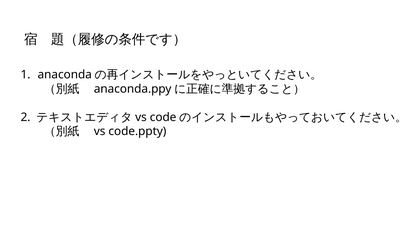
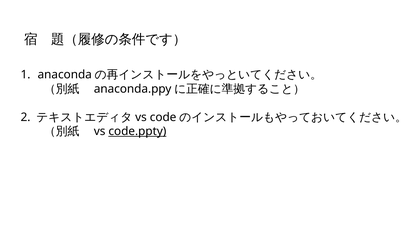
code.ppty underline: none -> present
